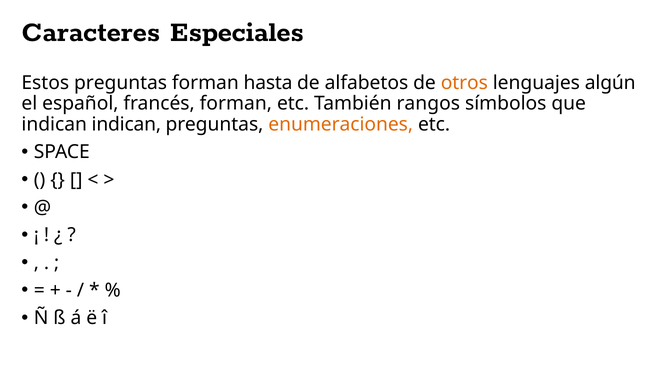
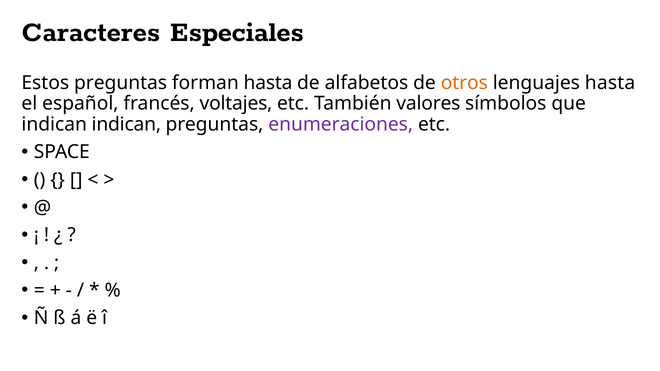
lenguajes algún: algún -> hasta
francés forman: forman -> voltajes
rangos: rangos -> valores
enumeraciones colour: orange -> purple
